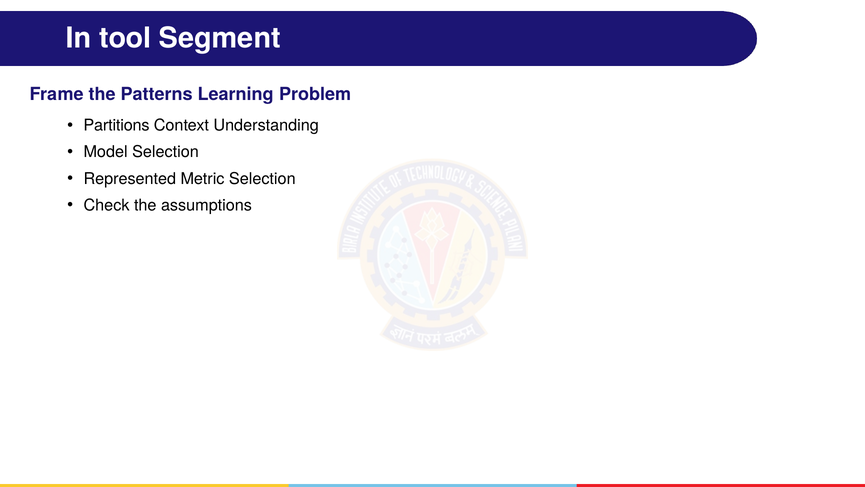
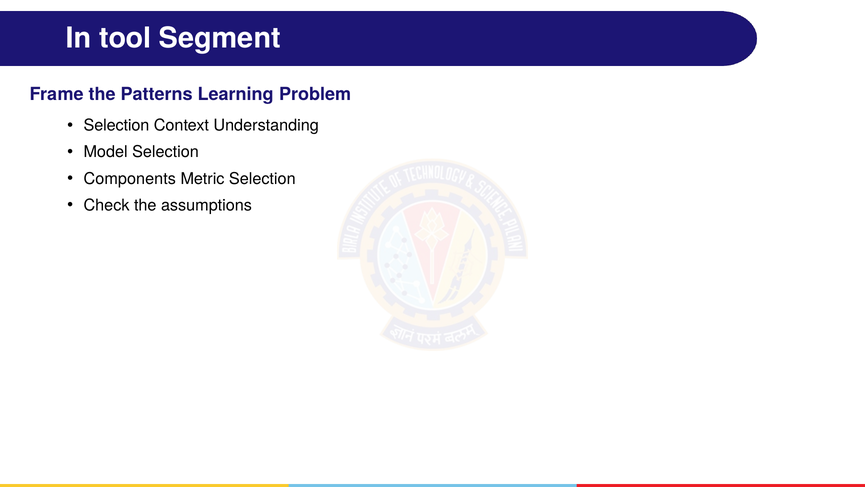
Partitions at (117, 125): Partitions -> Selection
Represented: Represented -> Components
